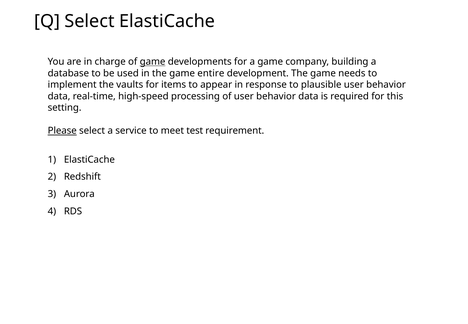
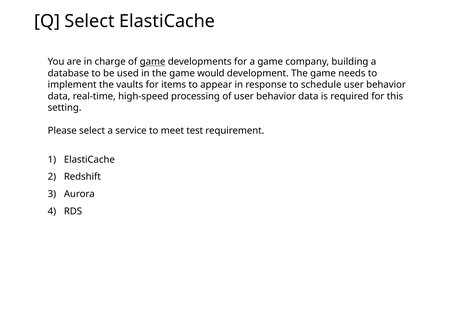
entire: entire -> would
plausible: plausible -> schedule
Please underline: present -> none
